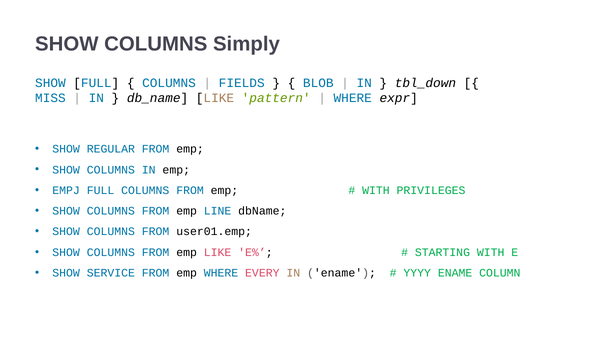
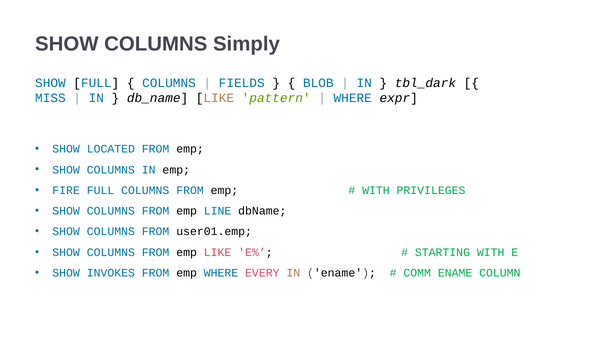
tbl_down: tbl_down -> tbl_dark
REGULAR: REGULAR -> LOCATED
EMPJ: EMPJ -> FIRE
SERVICE: SERVICE -> INVOKES
YYYY: YYYY -> COMM
